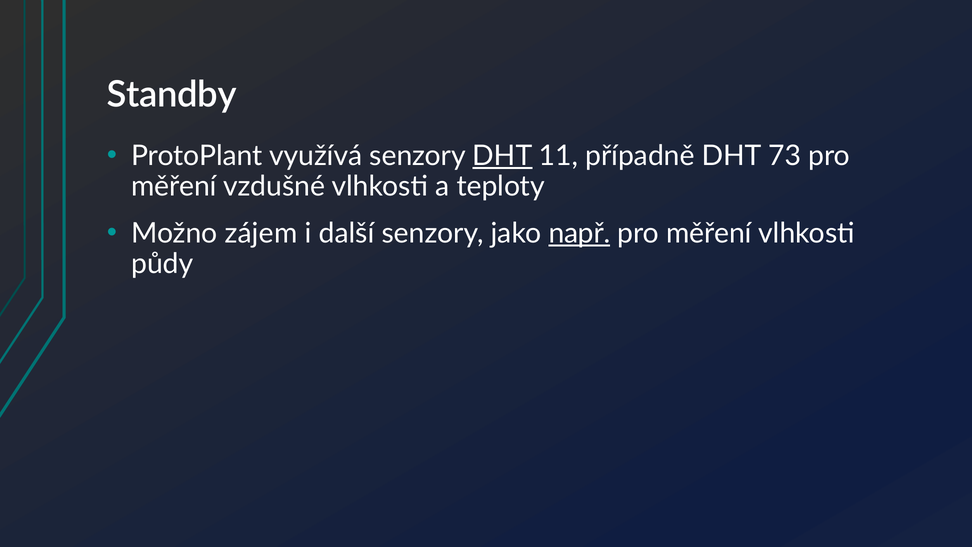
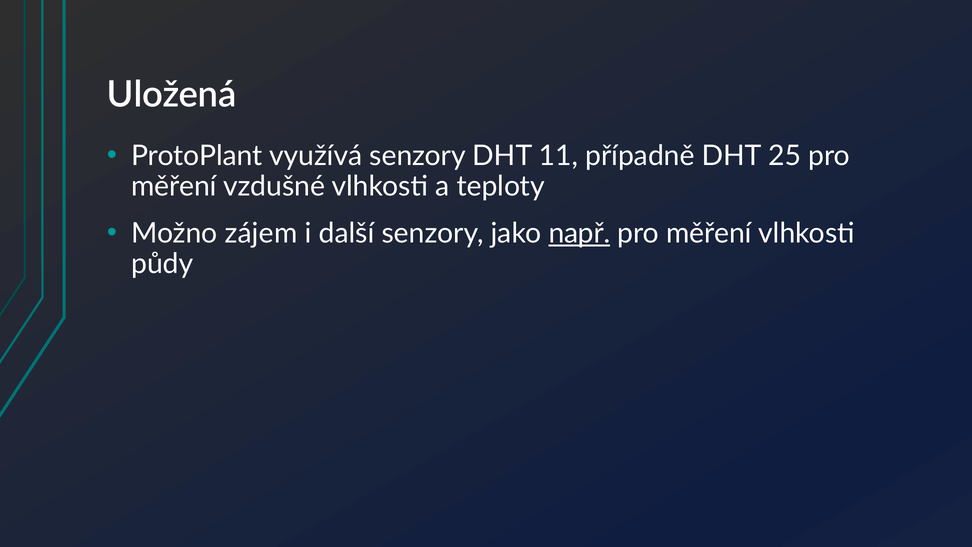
Standby: Standby -> Uložená
DHT at (502, 156) underline: present -> none
73: 73 -> 25
